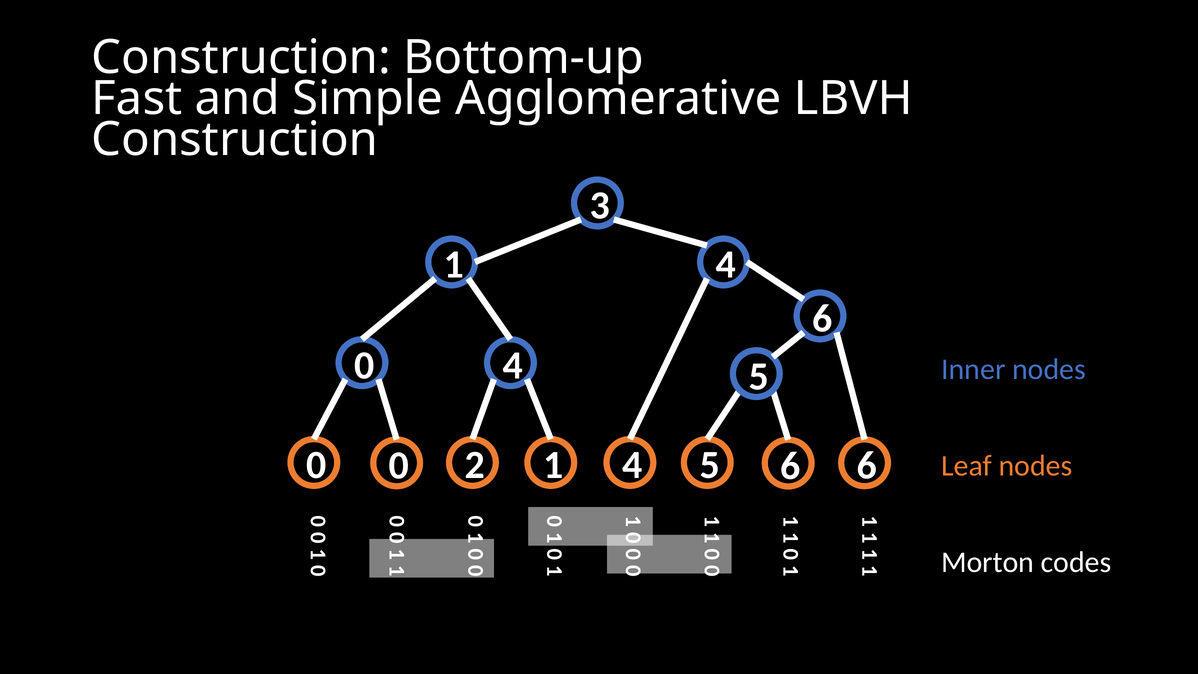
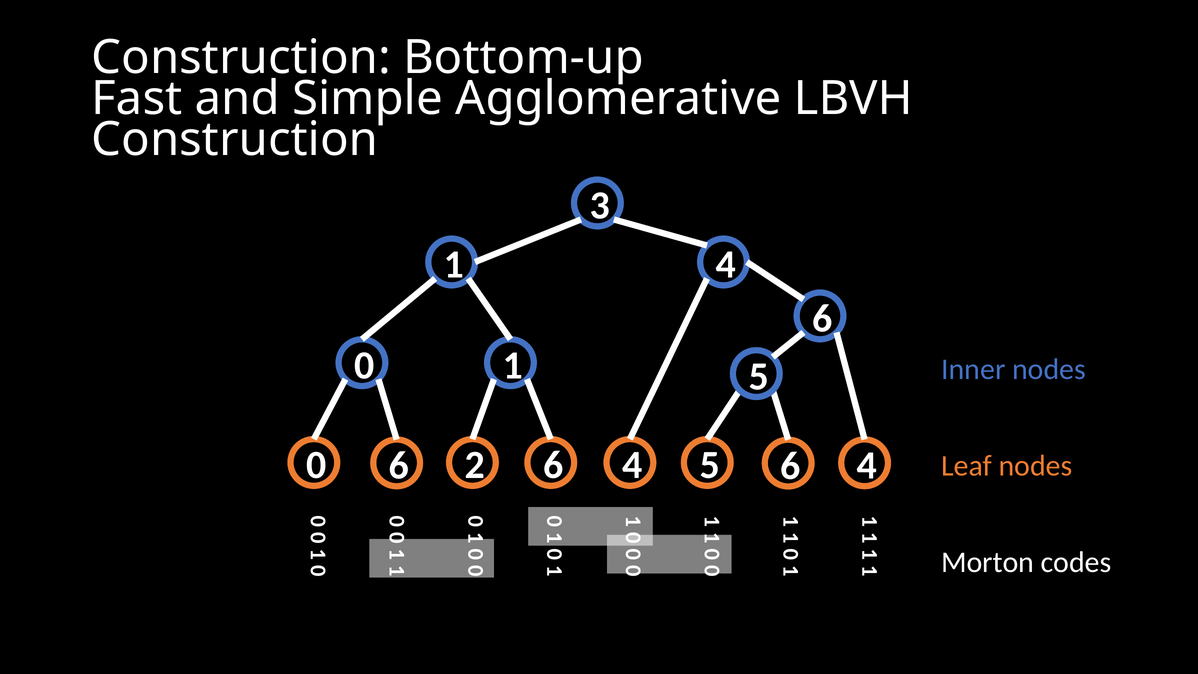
4 at (513, 365): 4 -> 1
0 at (399, 466): 0 -> 6
2 1: 1 -> 6
6 at (867, 465): 6 -> 4
